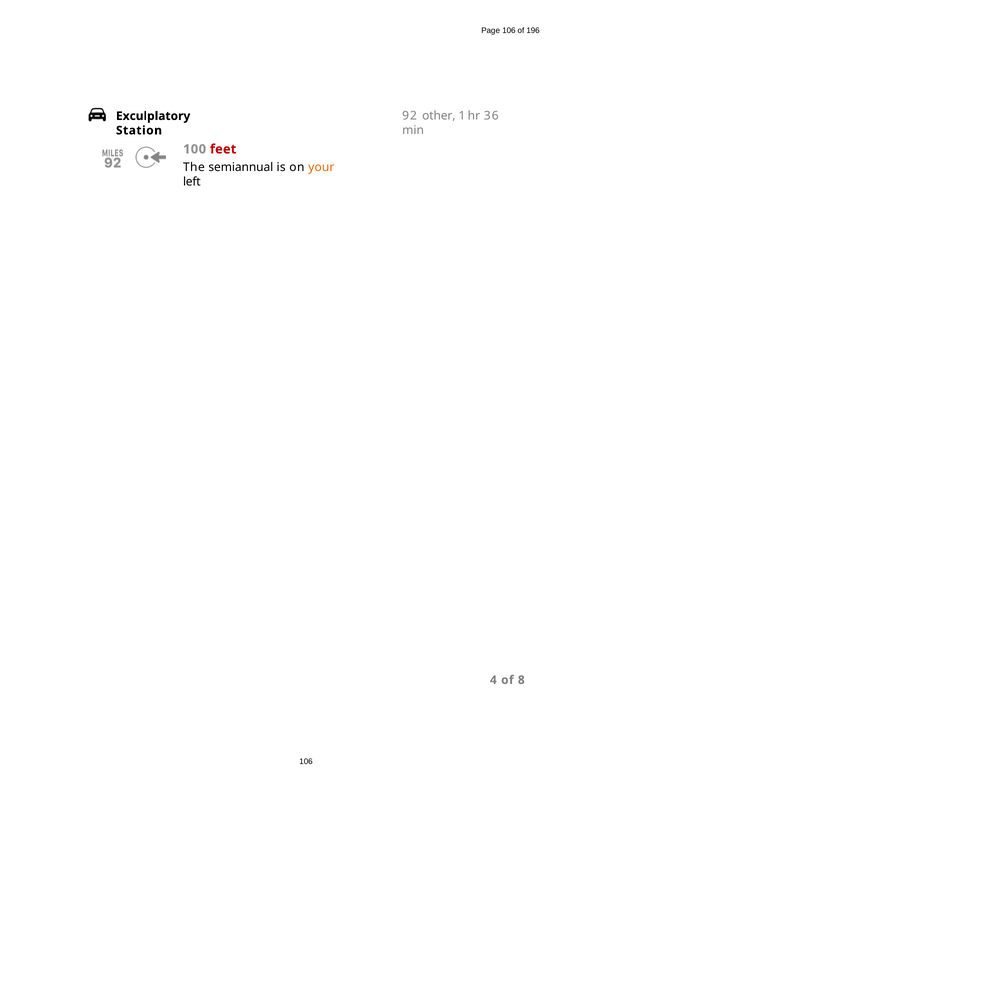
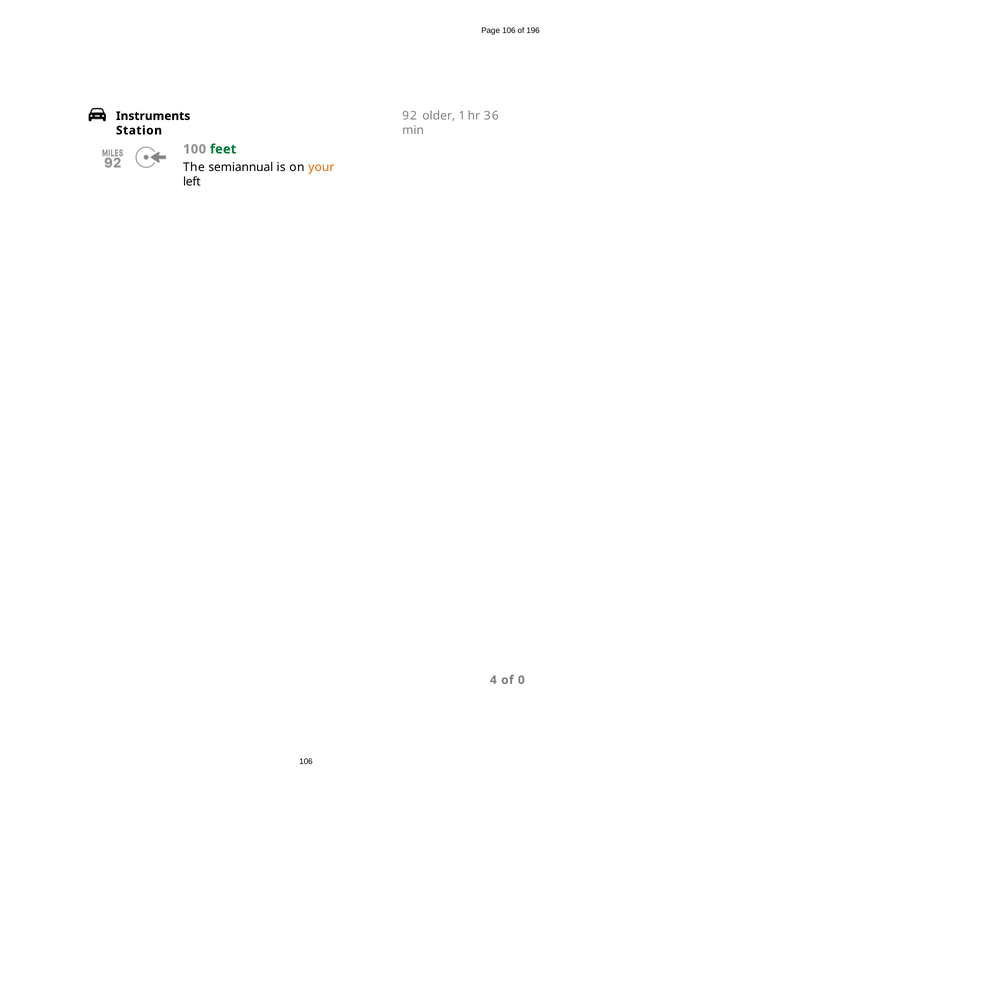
other: other -> older
Exculplatory: Exculplatory -> Instruments
feet colour: red -> green
8: 8 -> 0
